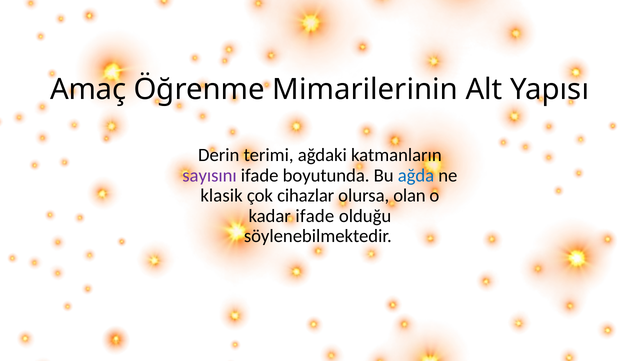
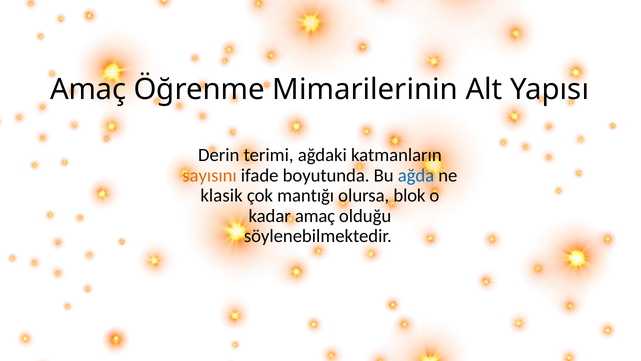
sayısını colour: purple -> orange
cihazlar: cihazlar -> mantığı
olan: olan -> blok
kadar ifade: ifade -> amaç
